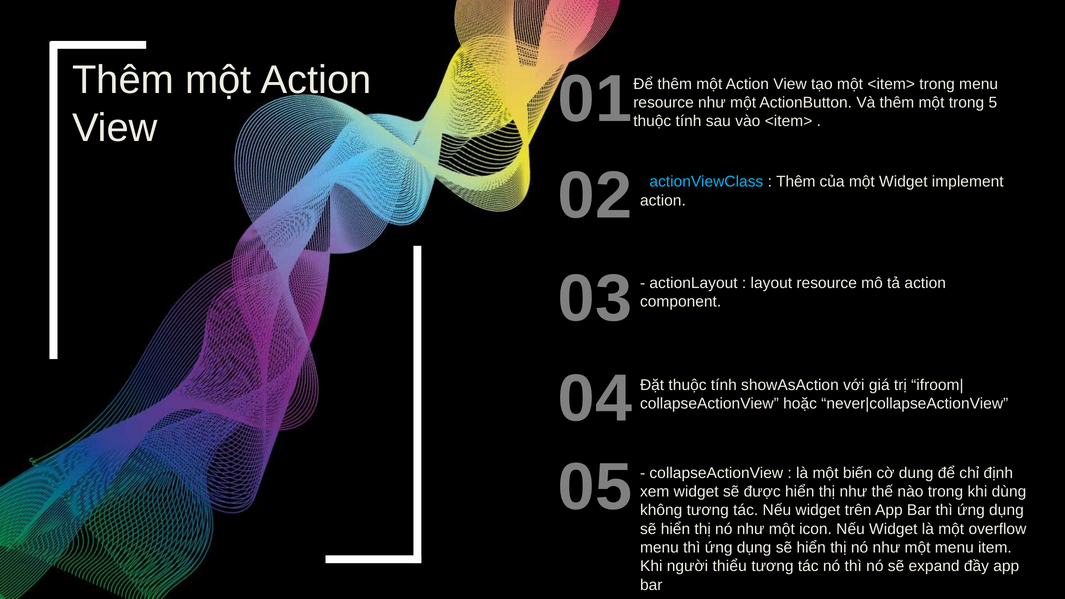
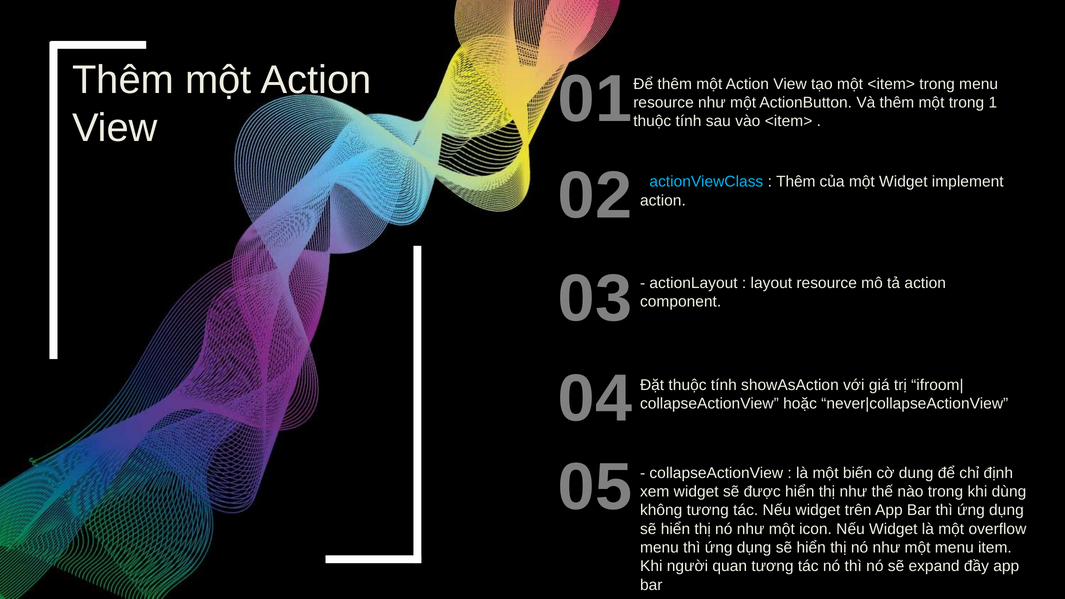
5: 5 -> 1
thiểu: thiểu -> quan
